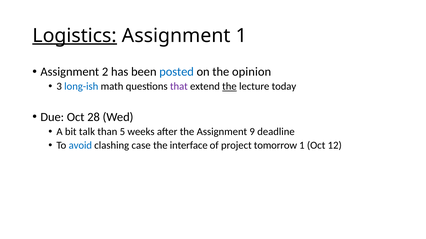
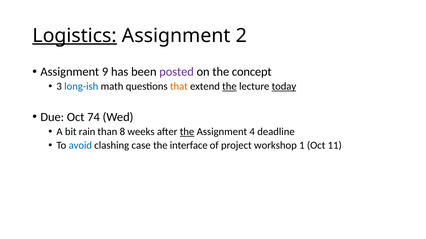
Assignment 1: 1 -> 2
2: 2 -> 9
posted colour: blue -> purple
opinion: opinion -> concept
that colour: purple -> orange
today underline: none -> present
28: 28 -> 74
talk: talk -> rain
5: 5 -> 8
the at (187, 132) underline: none -> present
9: 9 -> 4
tomorrow: tomorrow -> workshop
12: 12 -> 11
